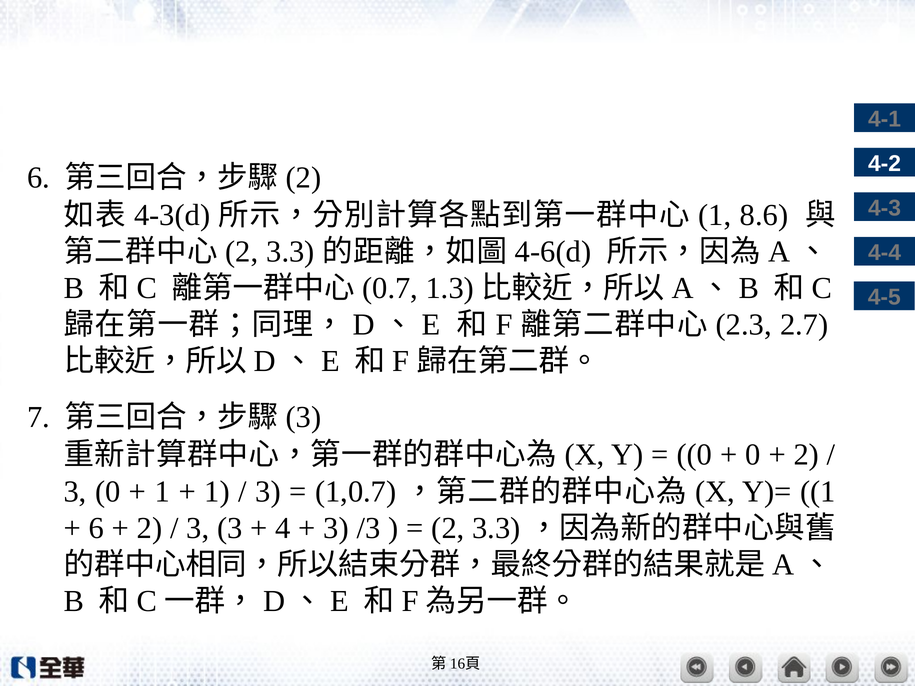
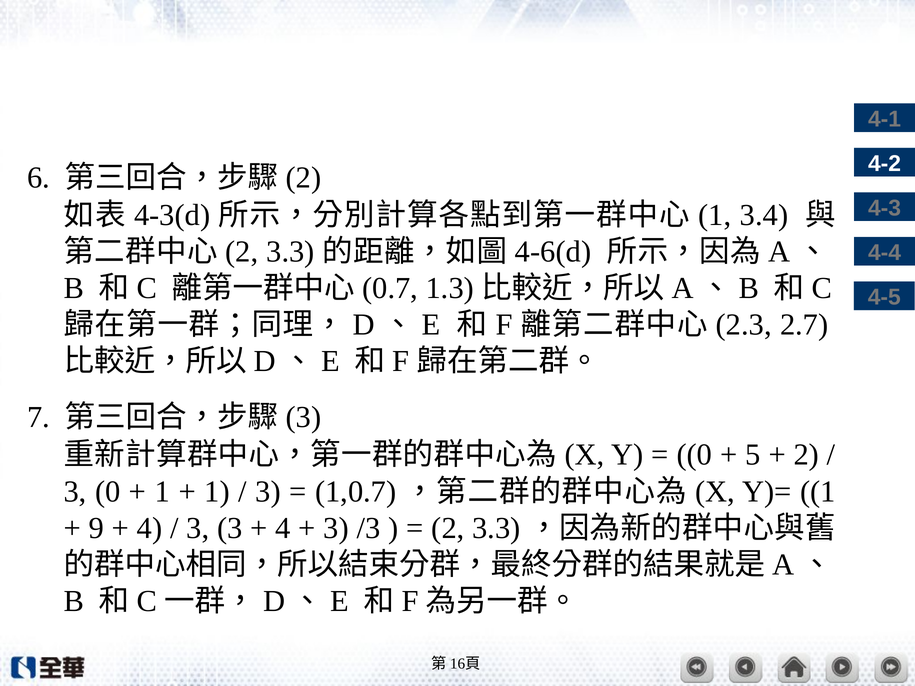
8.6: 8.6 -> 3.4
0 at (753, 455): 0 -> 5
6 at (96, 528): 6 -> 9
2 at (149, 528): 2 -> 4
